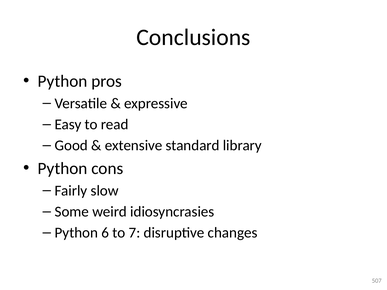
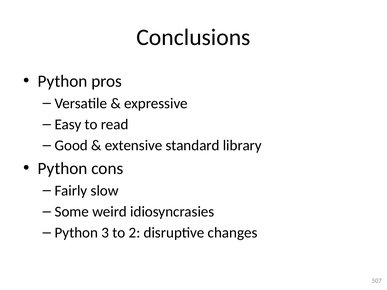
6: 6 -> 3
7: 7 -> 2
